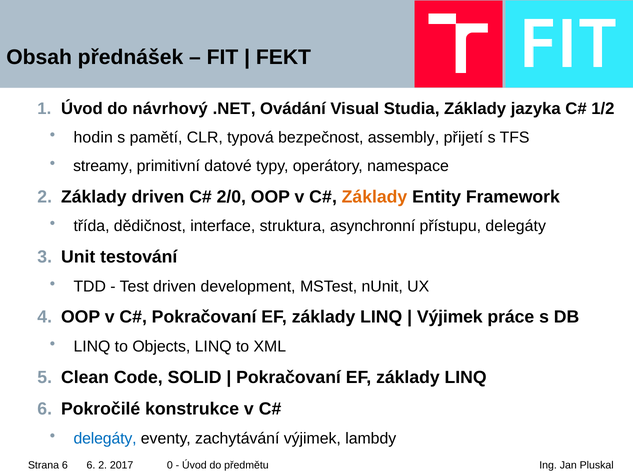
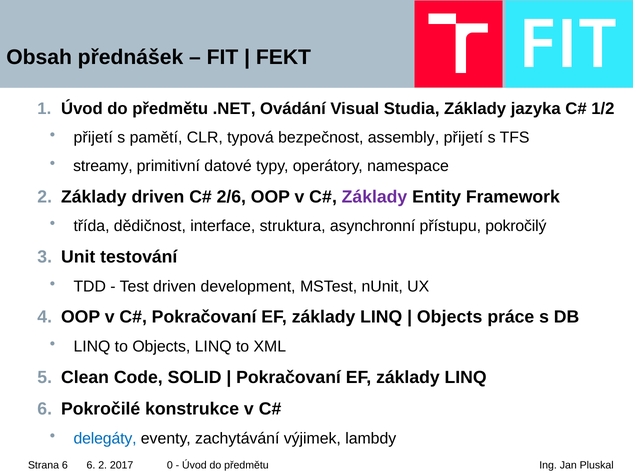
návrhový at (170, 109): návrhový -> předmětu
hodin at (93, 138): hodin -> přijetí
2/0: 2/0 -> 2/6
Základy at (374, 197) colour: orange -> purple
přístupu delegáty: delegáty -> pokročilý
Výjimek at (450, 317): Výjimek -> Objects
